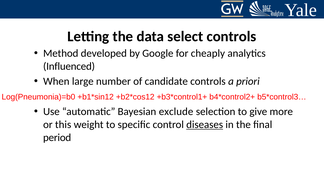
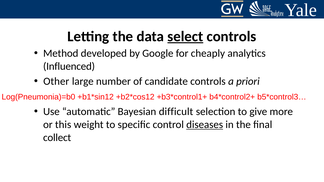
select underline: none -> present
When: When -> Other
exclude: exclude -> difficult
period: period -> collect
